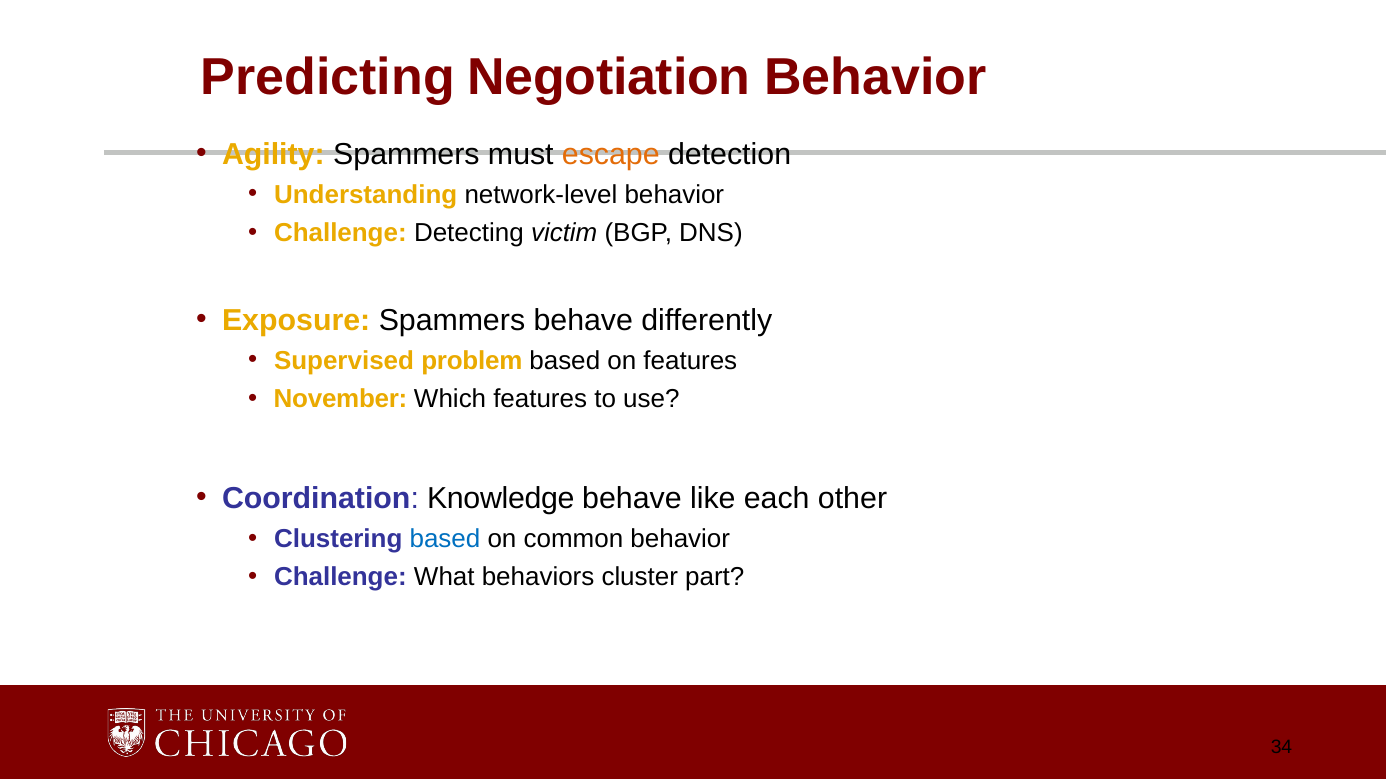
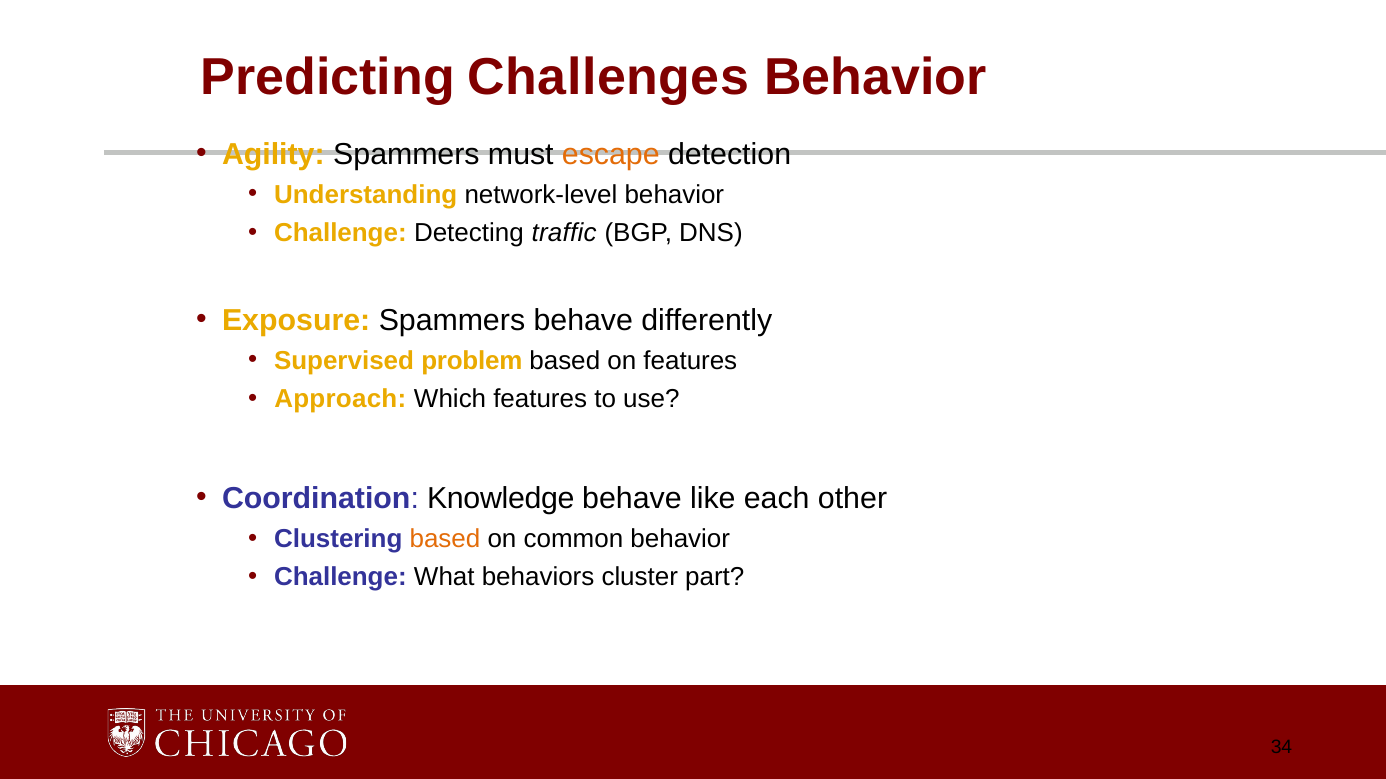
Negotiation: Negotiation -> Challenges
victim: victim -> traffic
November: November -> Approach
based at (445, 539) colour: blue -> orange
